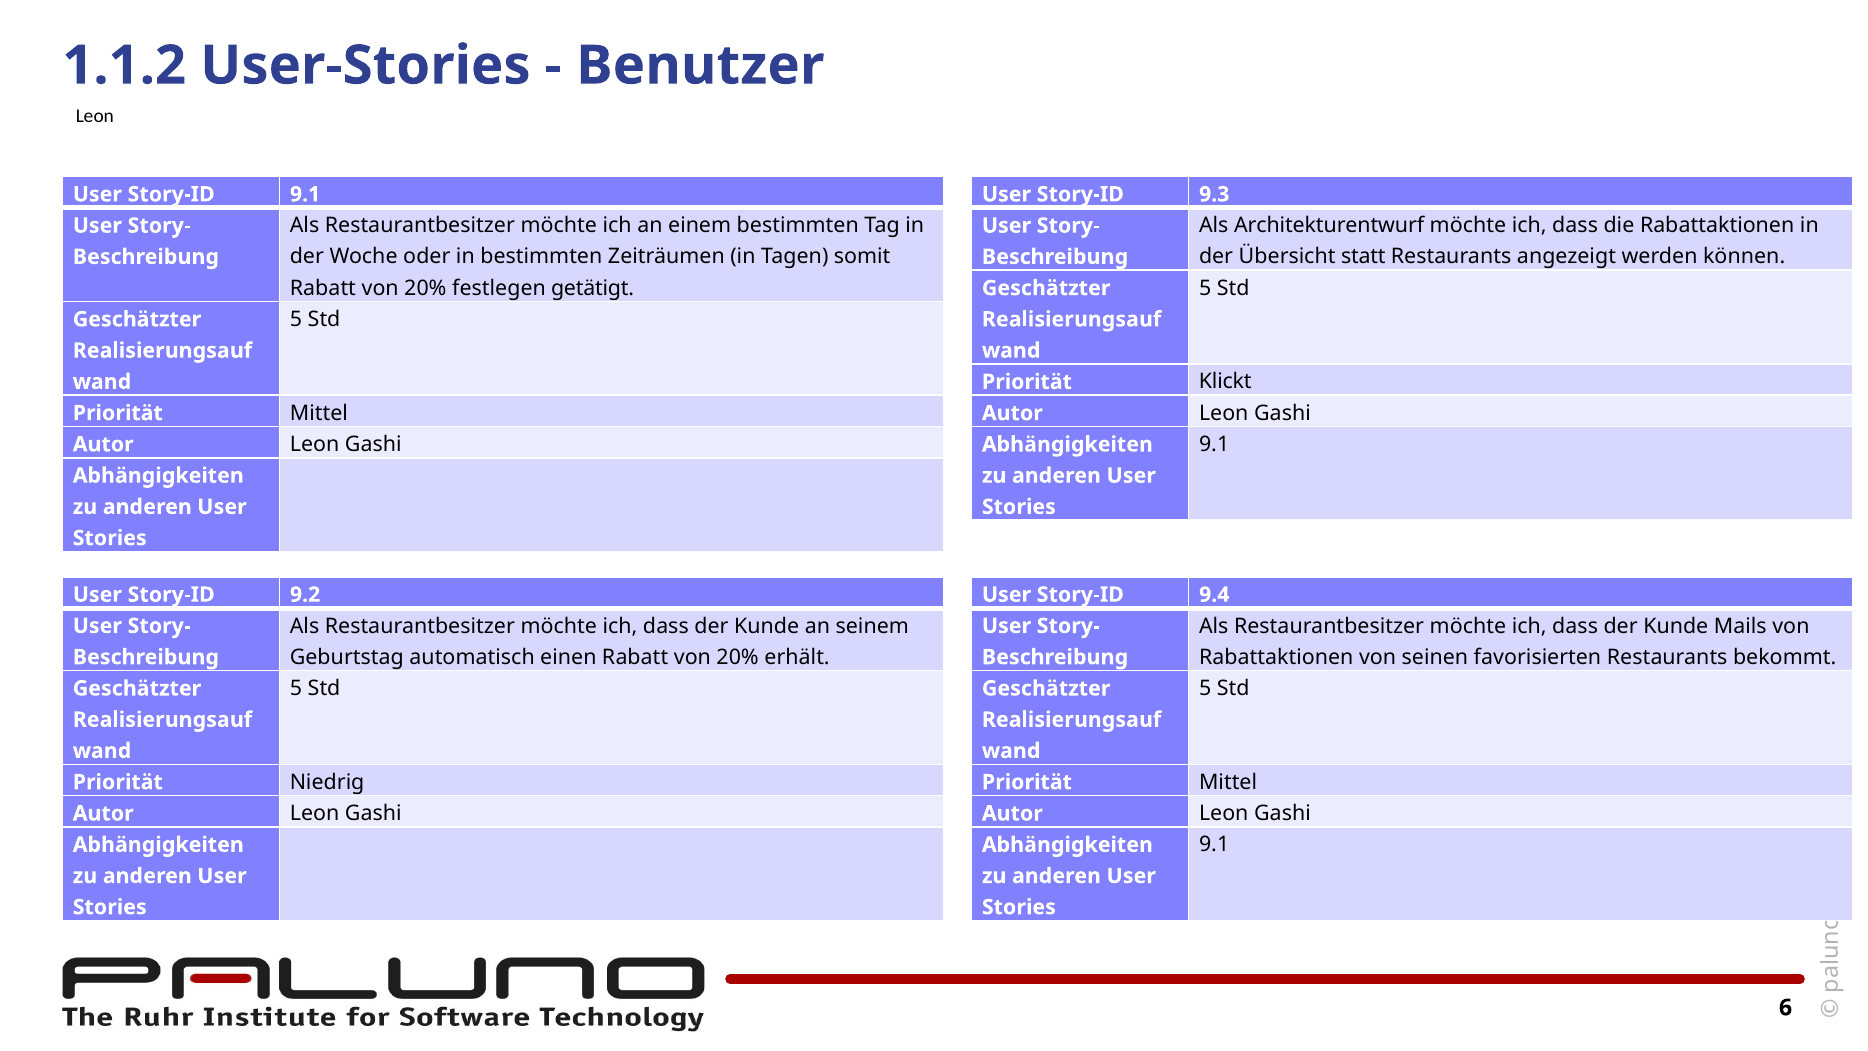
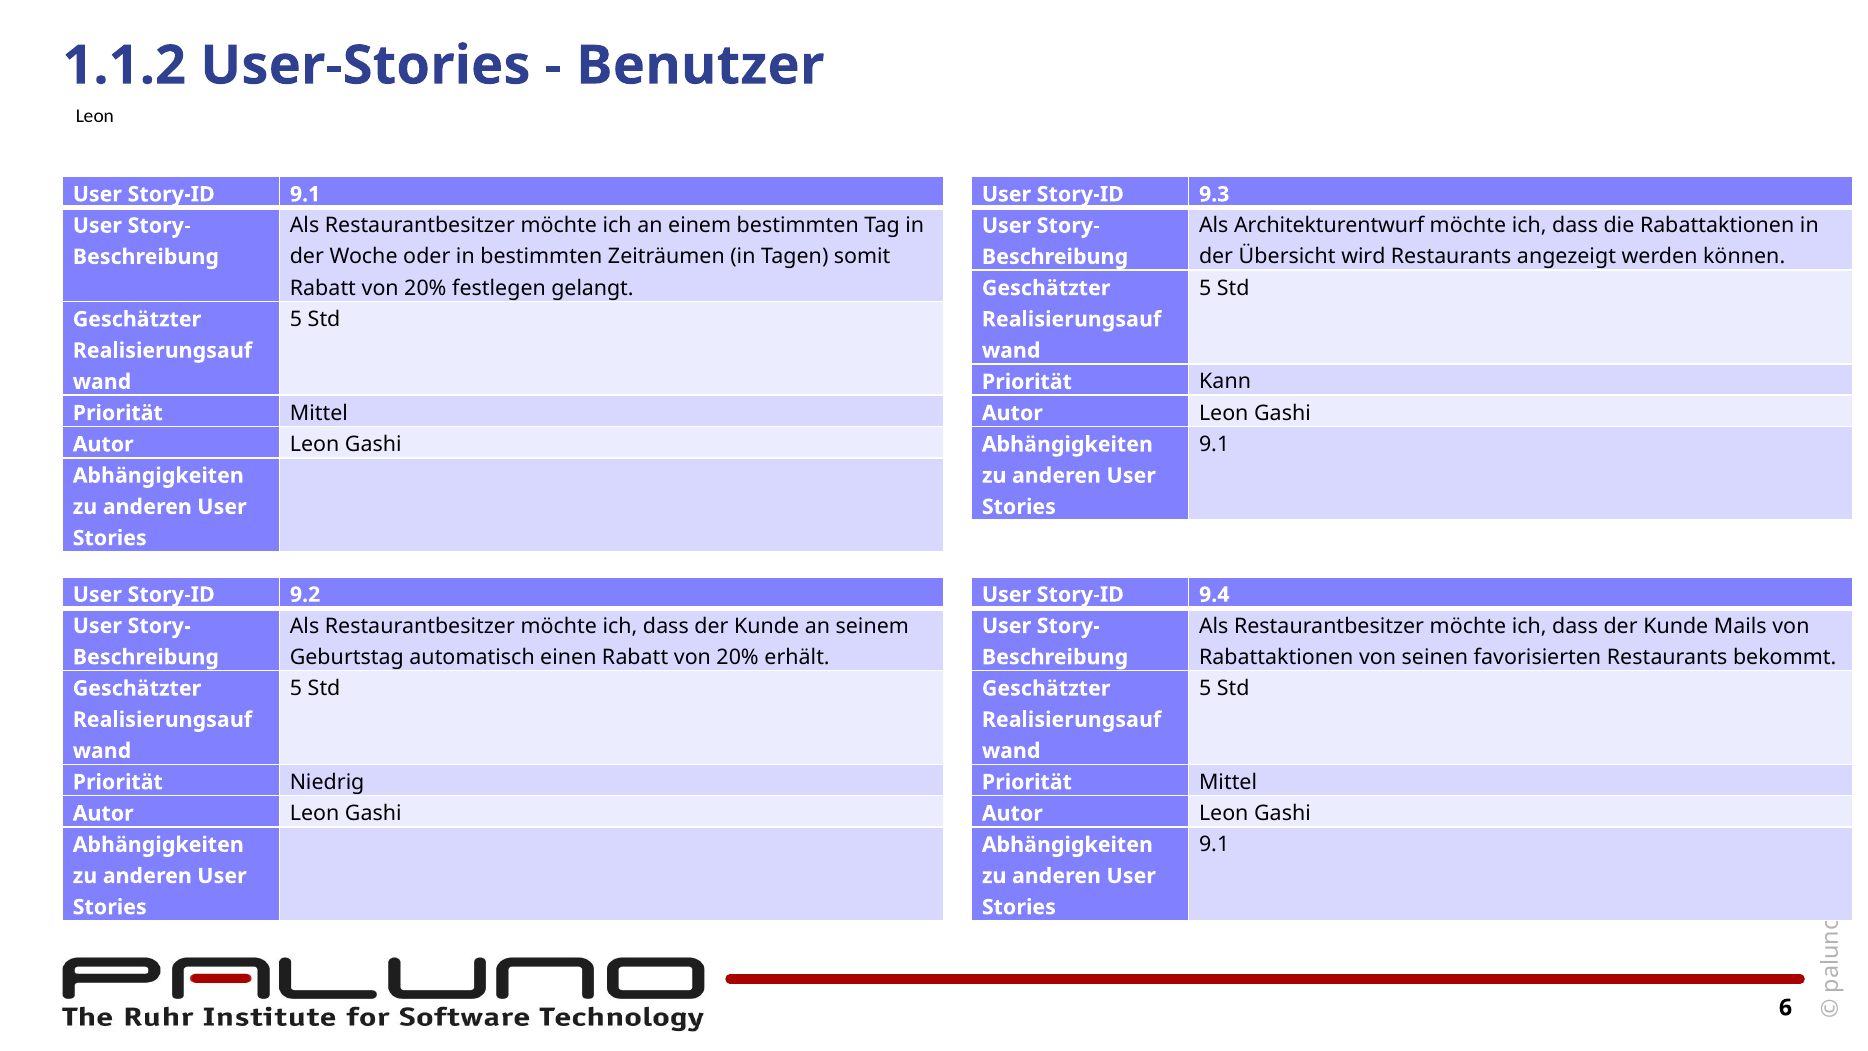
statt: statt -> wird
getätigt: getätigt -> gelangt
Klickt: Klickt -> Kann
